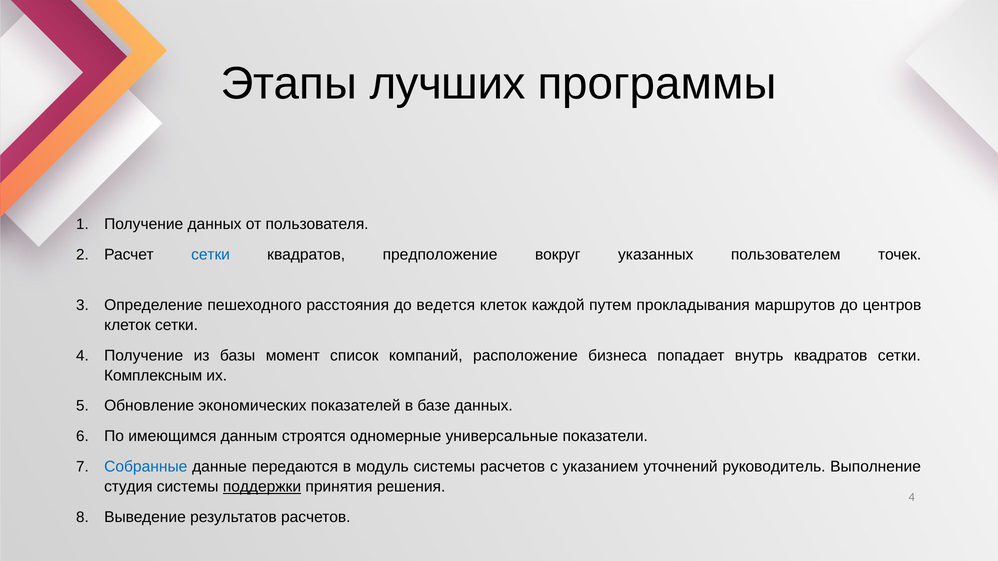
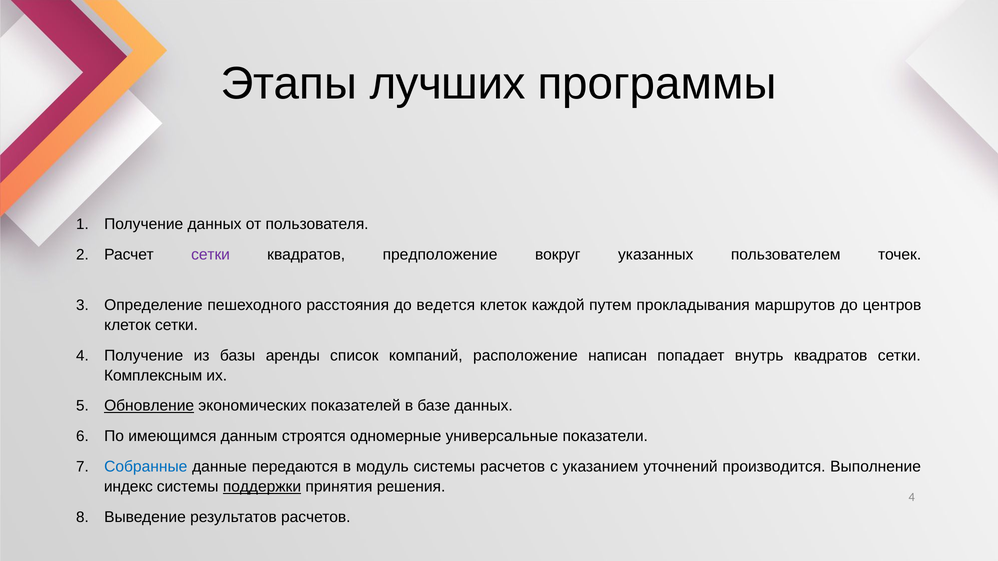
сетки at (211, 255) colour: blue -> purple
момент: момент -> аренды
бизнеса: бизнеса -> написан
Обновление underline: none -> present
руководитель: руководитель -> производится
студия: студия -> индекс
